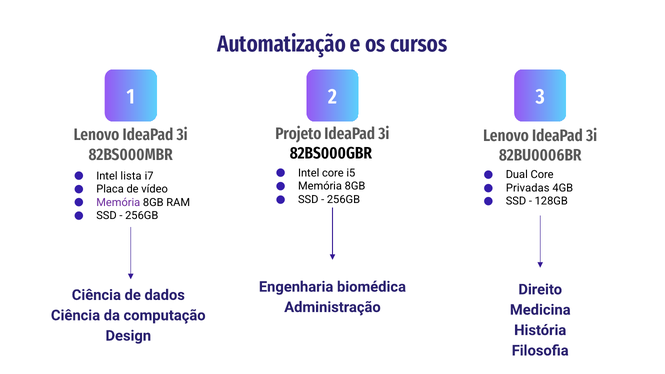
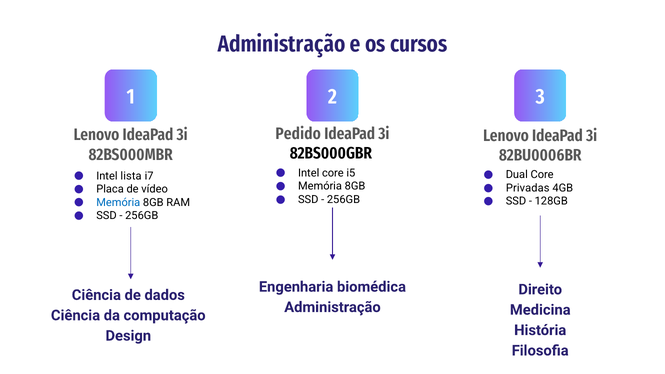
Automatização at (282, 44): Automatização -> Administração
Projeto: Projeto -> Pedido
Memória at (118, 203) colour: purple -> blue
